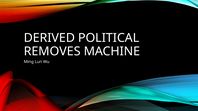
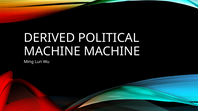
REMOVES at (52, 51): REMOVES -> MACHINE
